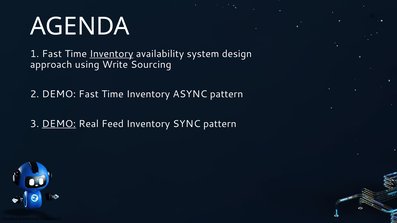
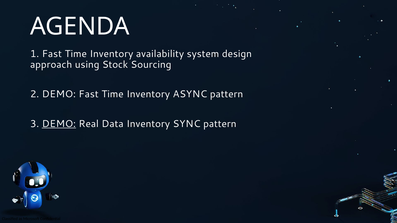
Inventory at (111, 54) underline: present -> none
Write: Write -> Stock
Feed: Feed -> Data
